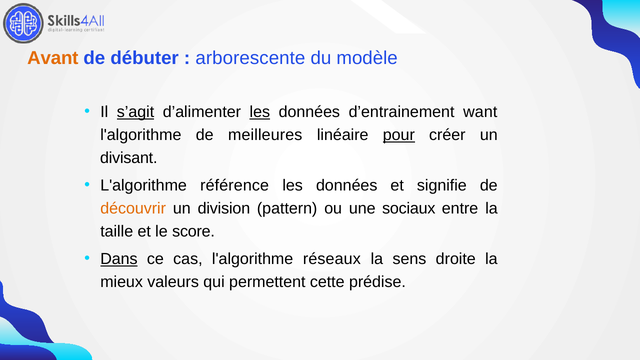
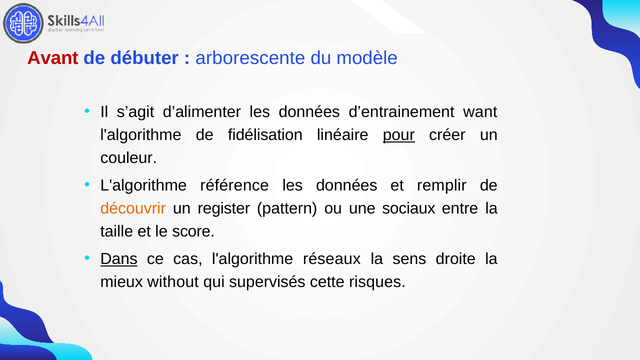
Avant colour: orange -> red
s’agit underline: present -> none
les at (260, 112) underline: present -> none
meilleures: meilleures -> fidélisation
divisant: divisant -> couleur
signifie: signifie -> remplir
division: division -> register
valeurs: valeurs -> without
permettent: permettent -> supervisés
prédise: prédise -> risques
